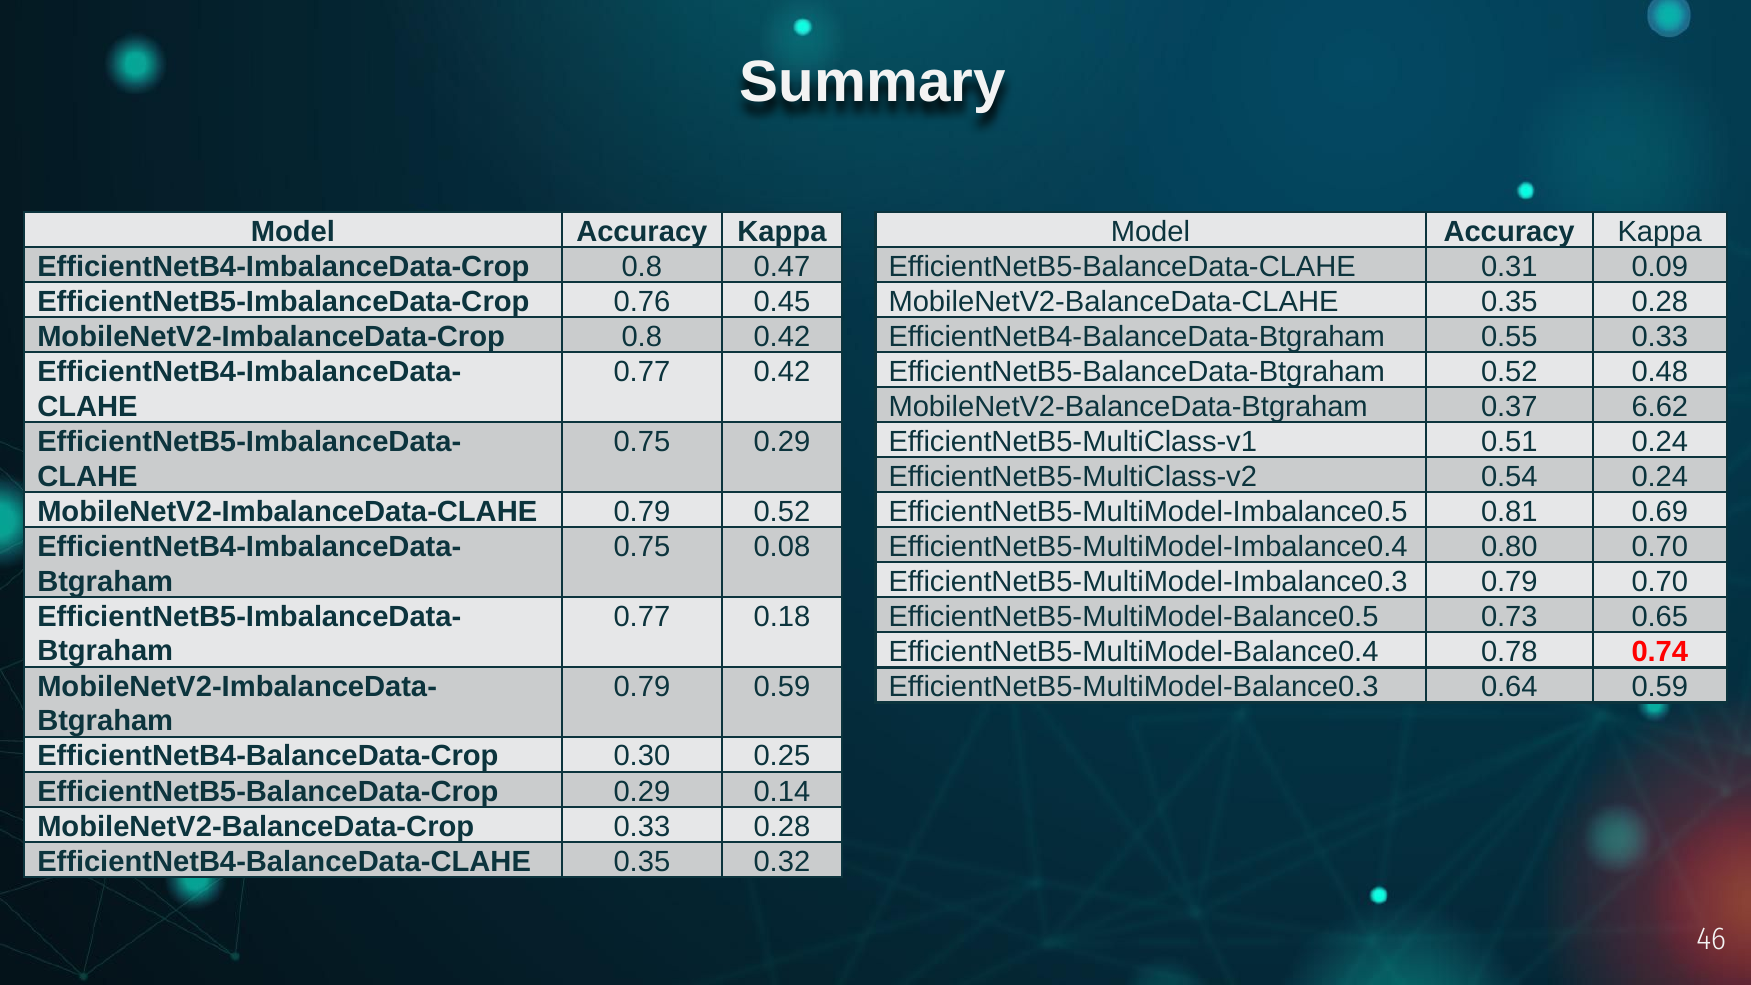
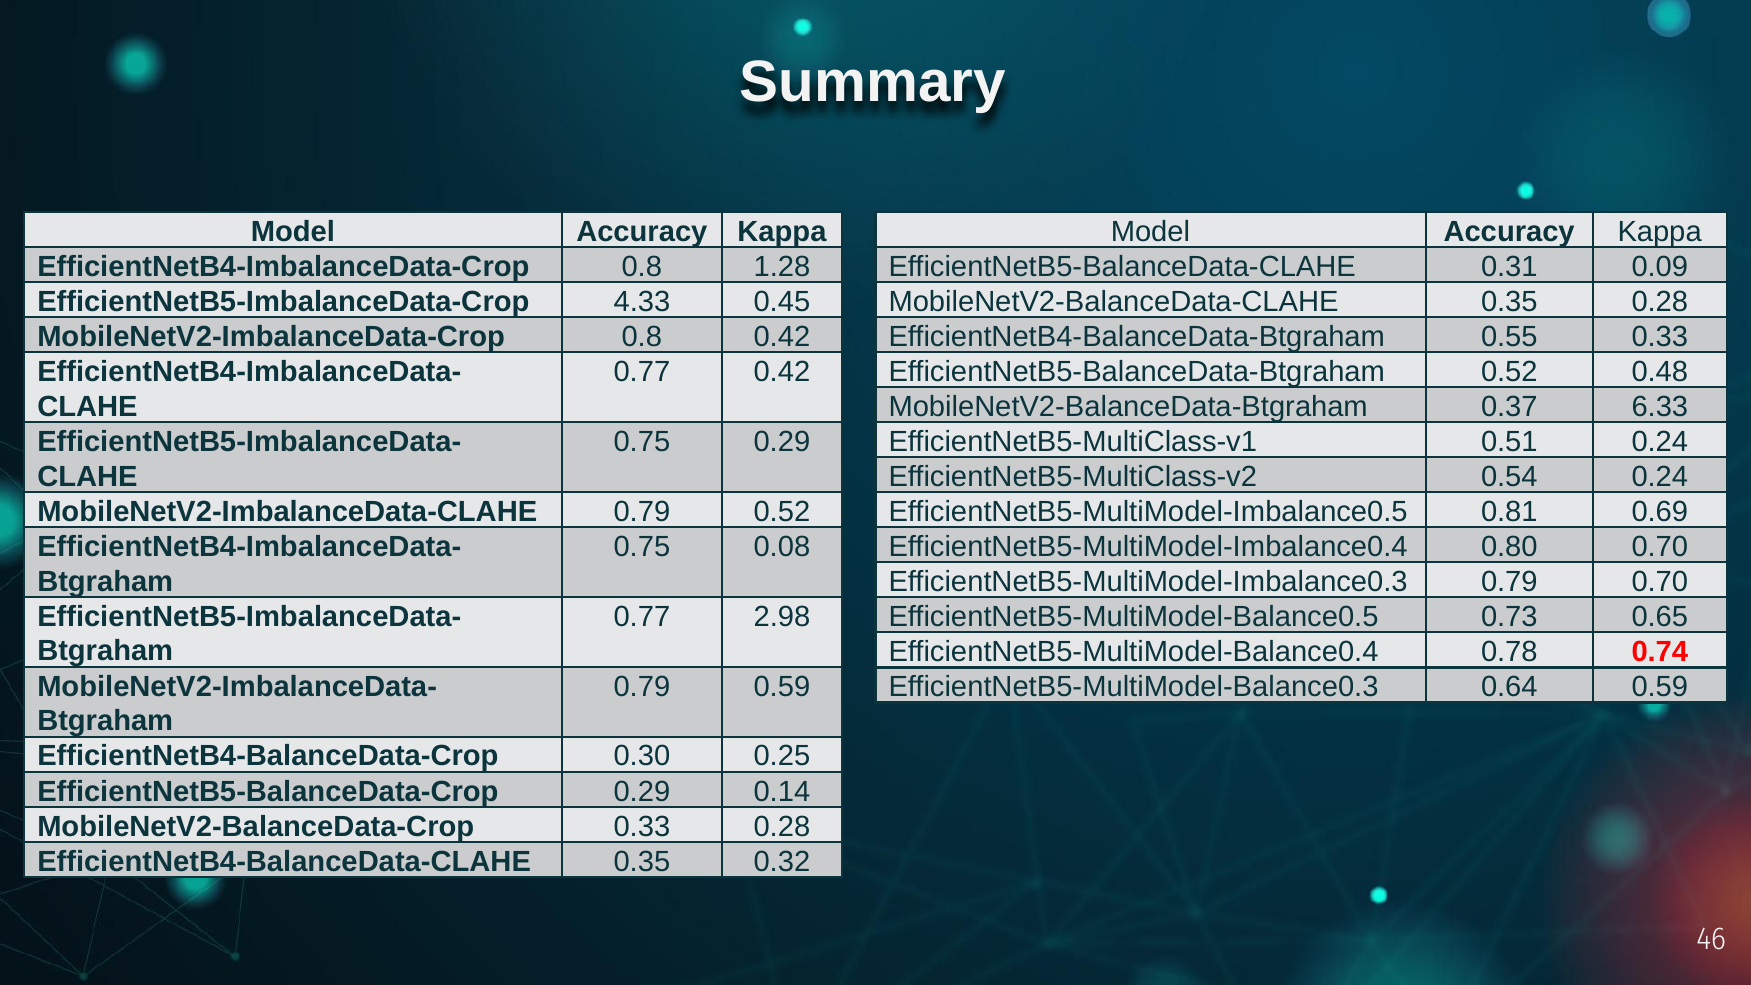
0.47: 0.47 -> 1.28
0.76: 0.76 -> 4.33
6.62: 6.62 -> 6.33
0.18: 0.18 -> 2.98
